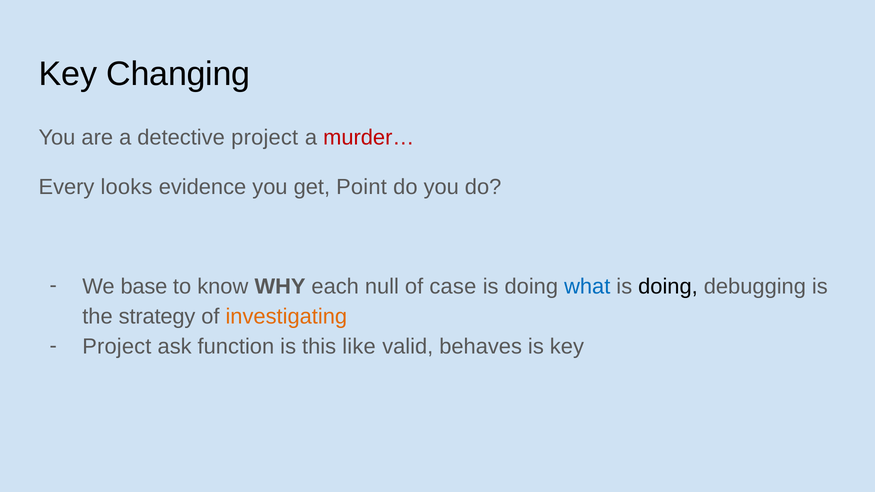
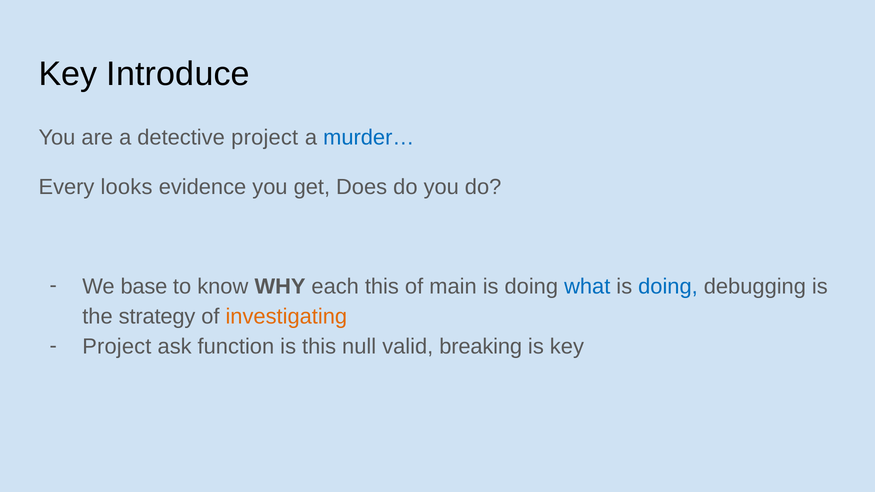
Changing: Changing -> Introduce
murder… colour: red -> blue
Point: Point -> Does
each null: null -> this
case: case -> main
doing at (668, 286) colour: black -> blue
like: like -> null
behaves: behaves -> breaking
